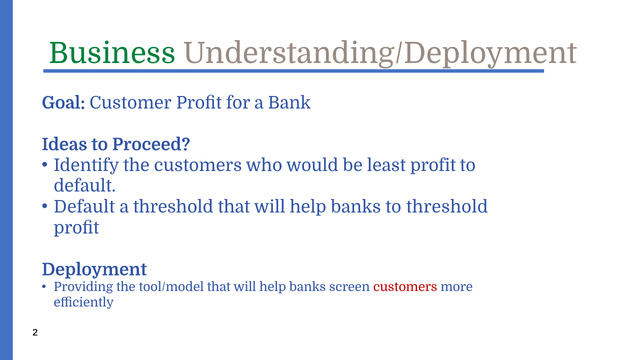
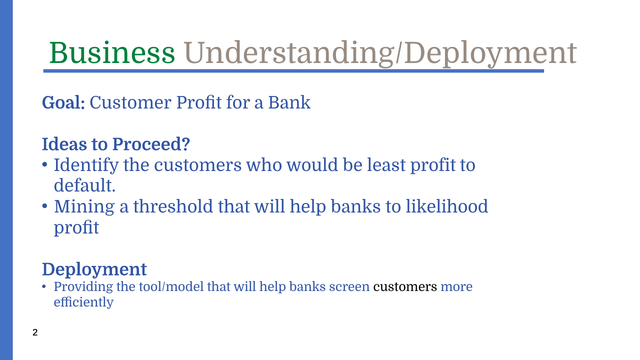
Default at (84, 207): Default -> Mining
to threshold: threshold -> likelihood
customers at (405, 287) colour: red -> black
